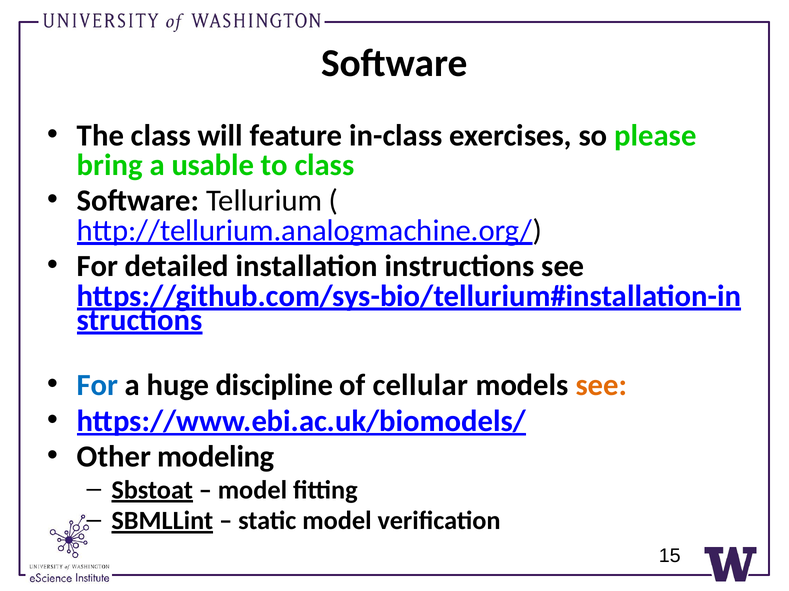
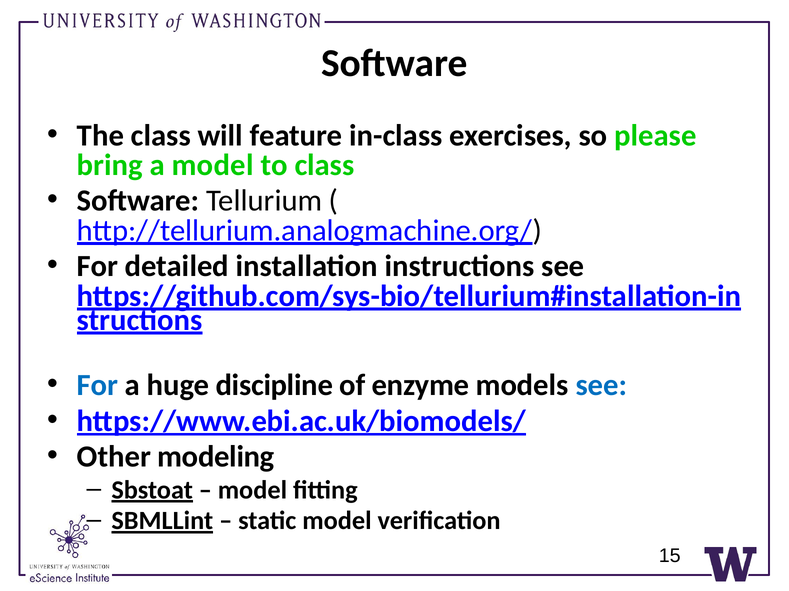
a usable: usable -> model
cellular: cellular -> enzyme
see at (601, 386) colour: orange -> blue
